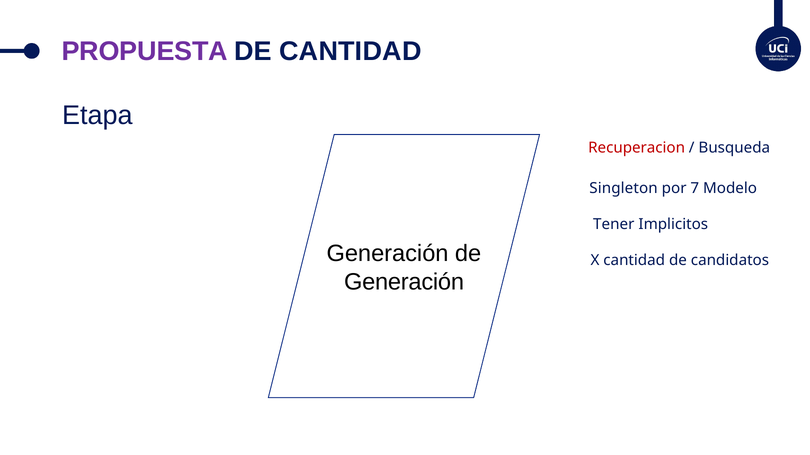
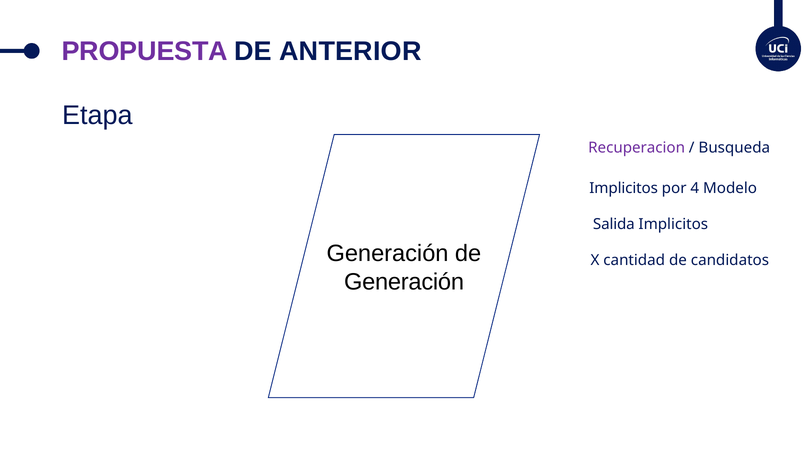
DE CANTIDAD: CANTIDAD -> ANTERIOR
Recuperacion colour: red -> purple
Singleton at (624, 188): Singleton -> Implicitos
7: 7 -> 4
Tener: Tener -> Salida
